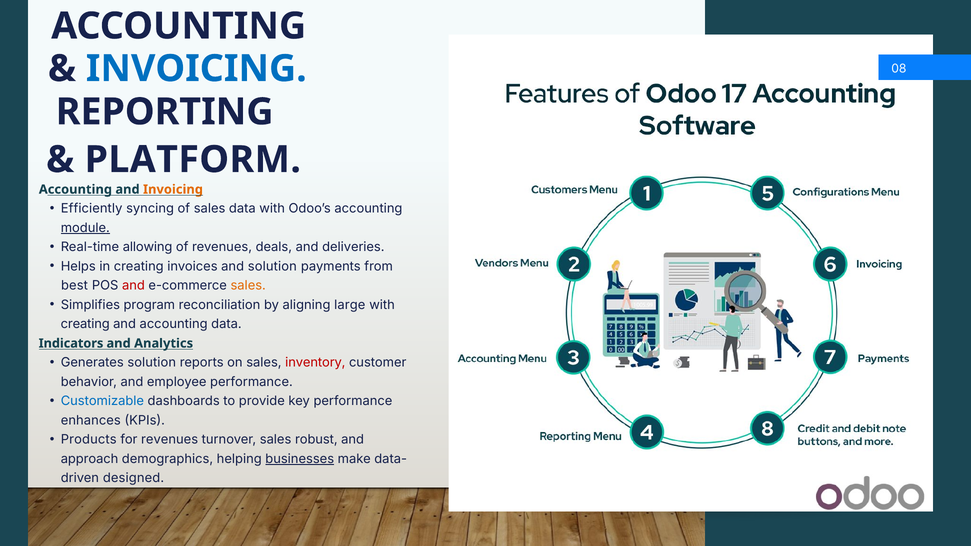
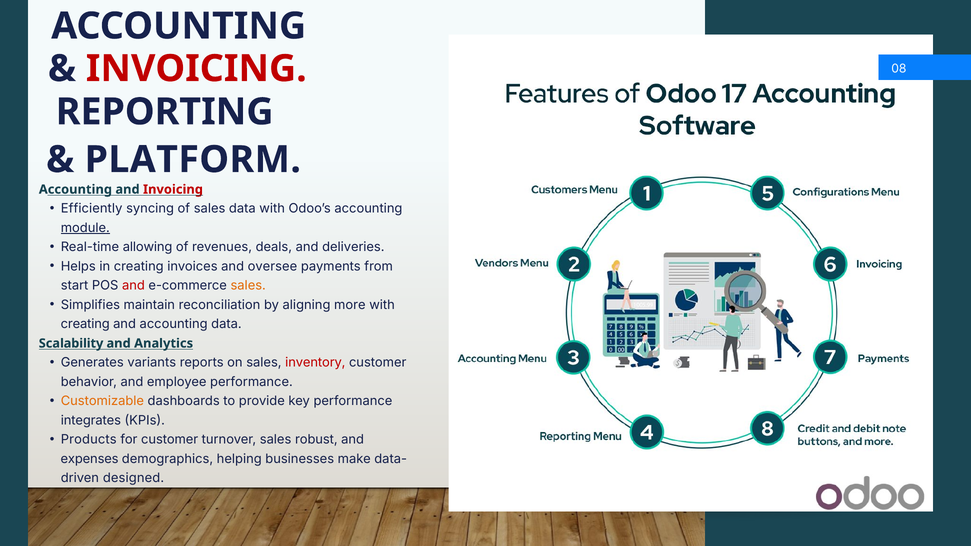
INVOICING at (196, 69) colour: blue -> red
Invoicing at (173, 189) colour: orange -> red
and solution: solution -> oversee
best: best -> start
program: program -> maintain
large: large -> more
Indicators: Indicators -> Scalability
Generates solution: solution -> variants
Customizable colour: blue -> orange
enhances: enhances -> integrates
for revenues: revenues -> customer
approach: approach -> expenses
businesses underline: present -> none
